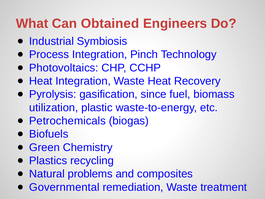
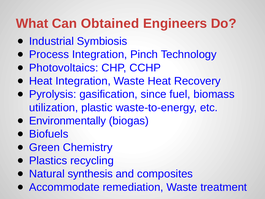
Petrochemicals: Petrochemicals -> Environmentally
problems: problems -> synthesis
Governmental: Governmental -> Accommodate
